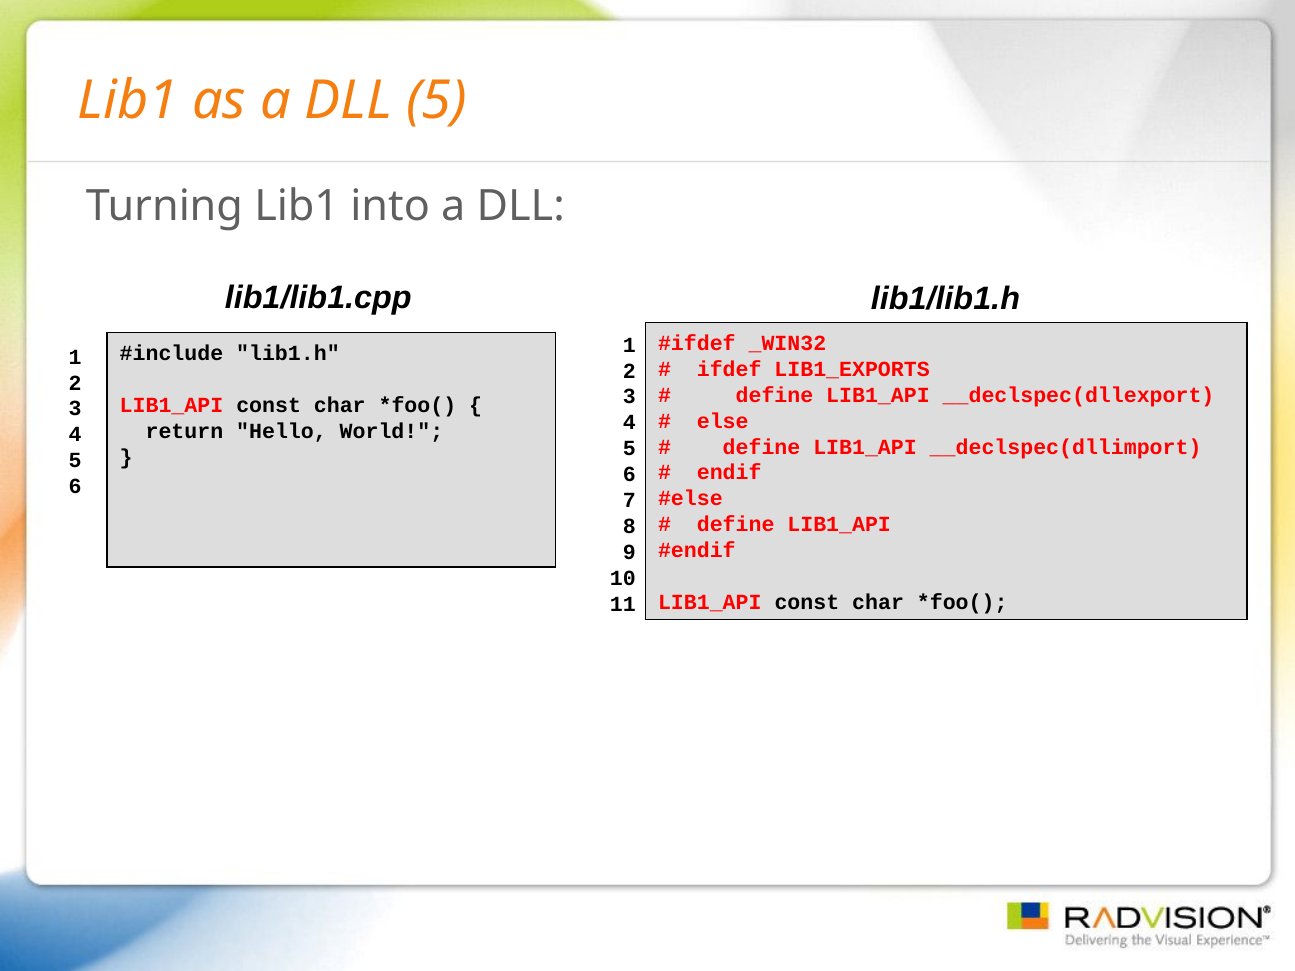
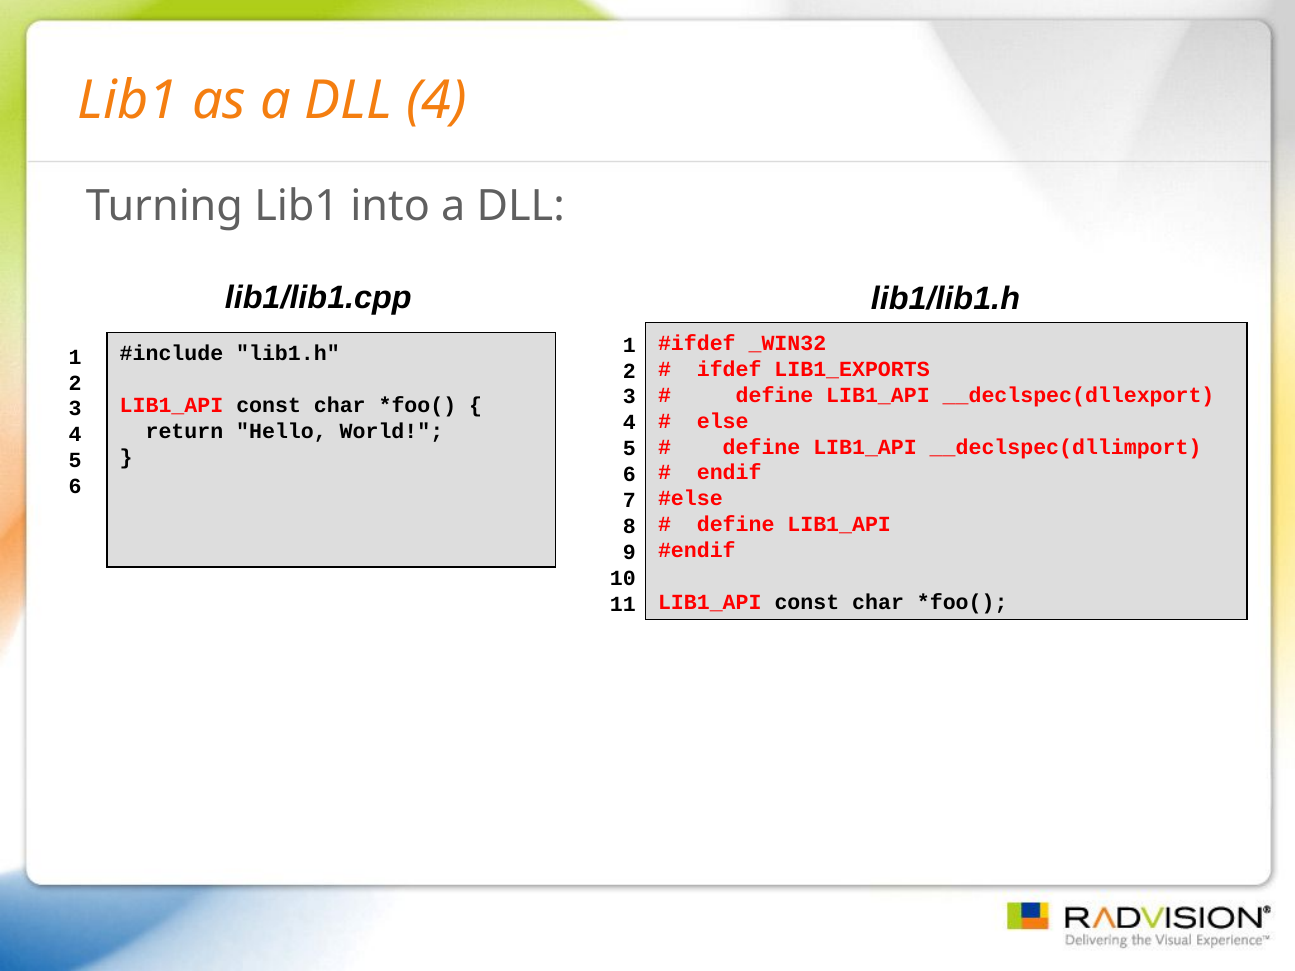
DLL 5: 5 -> 4
